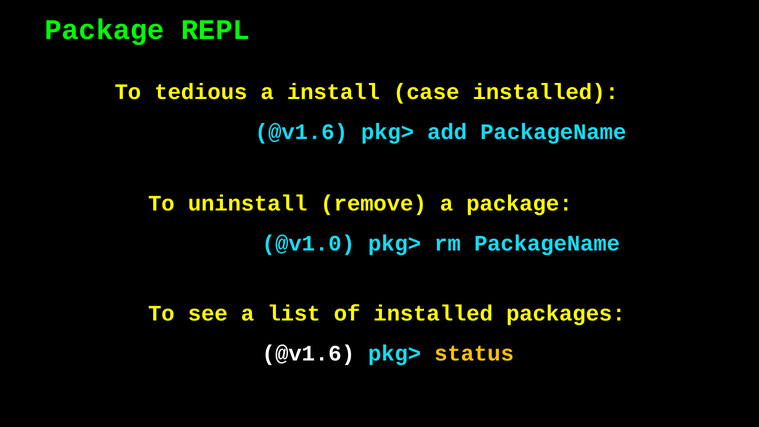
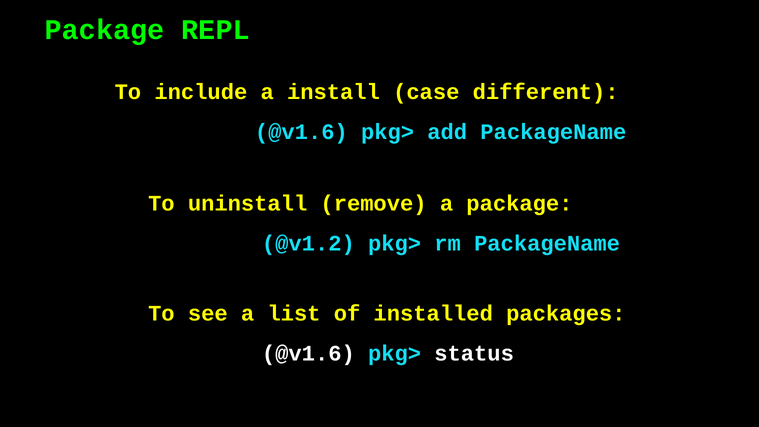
tedious: tedious -> include
case installed: installed -> different
@v1.0: @v1.0 -> @v1.2
status colour: yellow -> white
